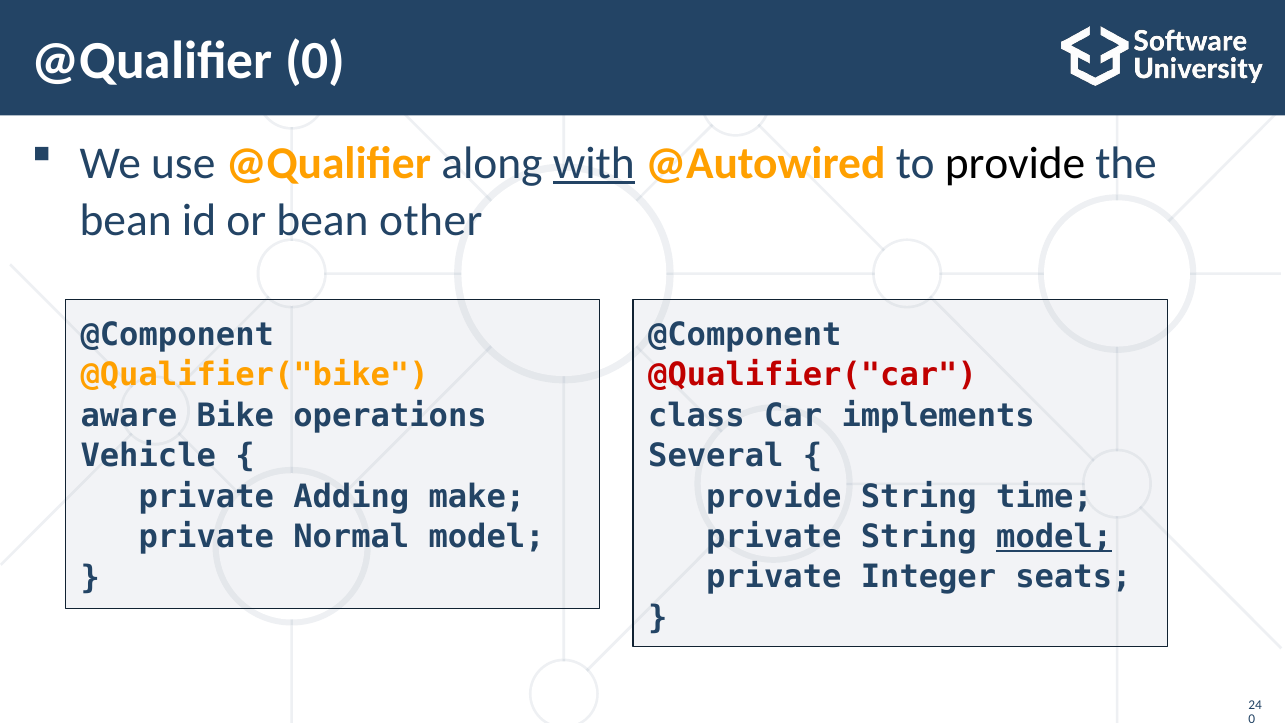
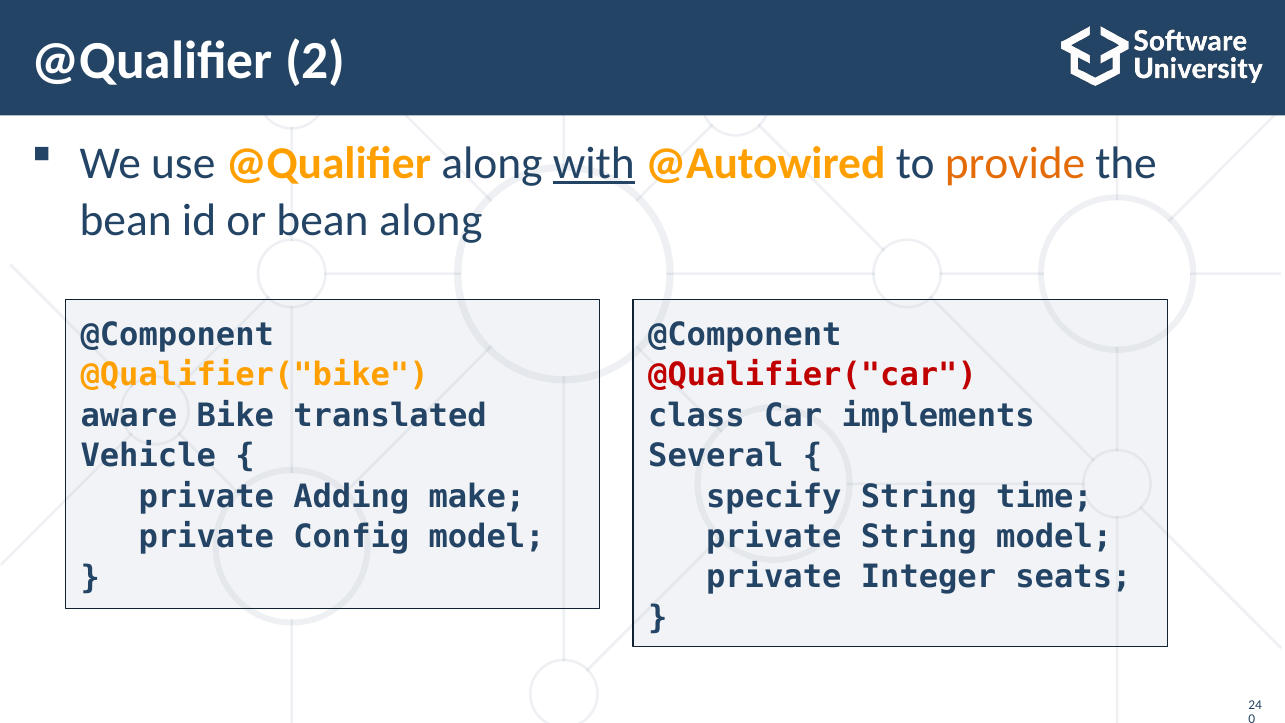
@Qualifier 0: 0 -> 2
provide at (1015, 163) colour: black -> orange
bean other: other -> along
operations: operations -> translated
provide at (774, 496): provide -> specify
Normal: Normal -> Config
model at (1054, 537) underline: present -> none
